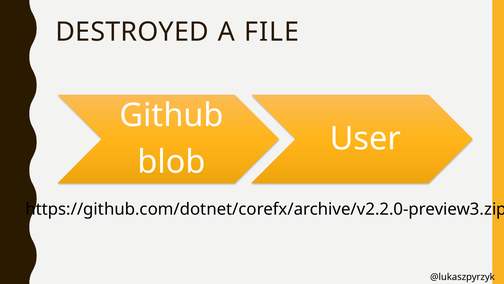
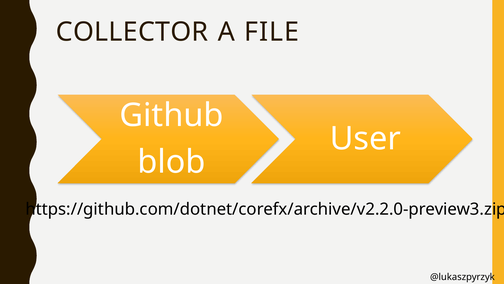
DESTROYED: DESTROYED -> COLLECTOR
